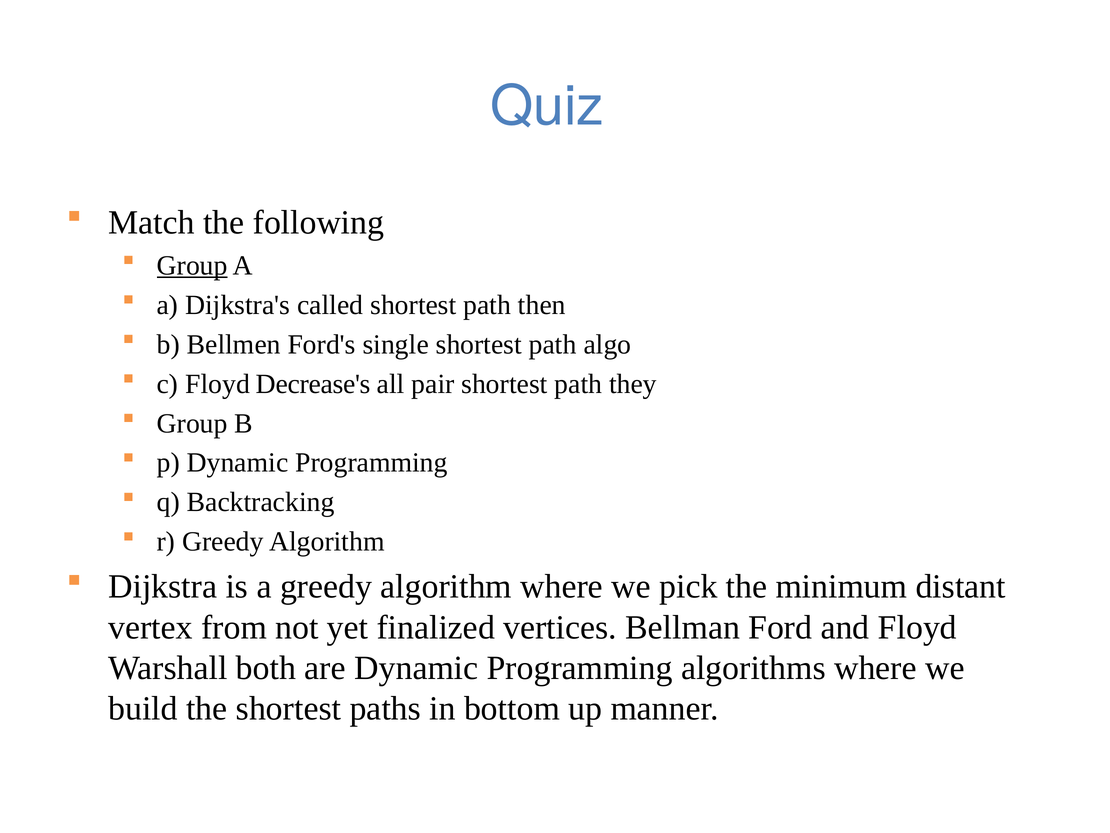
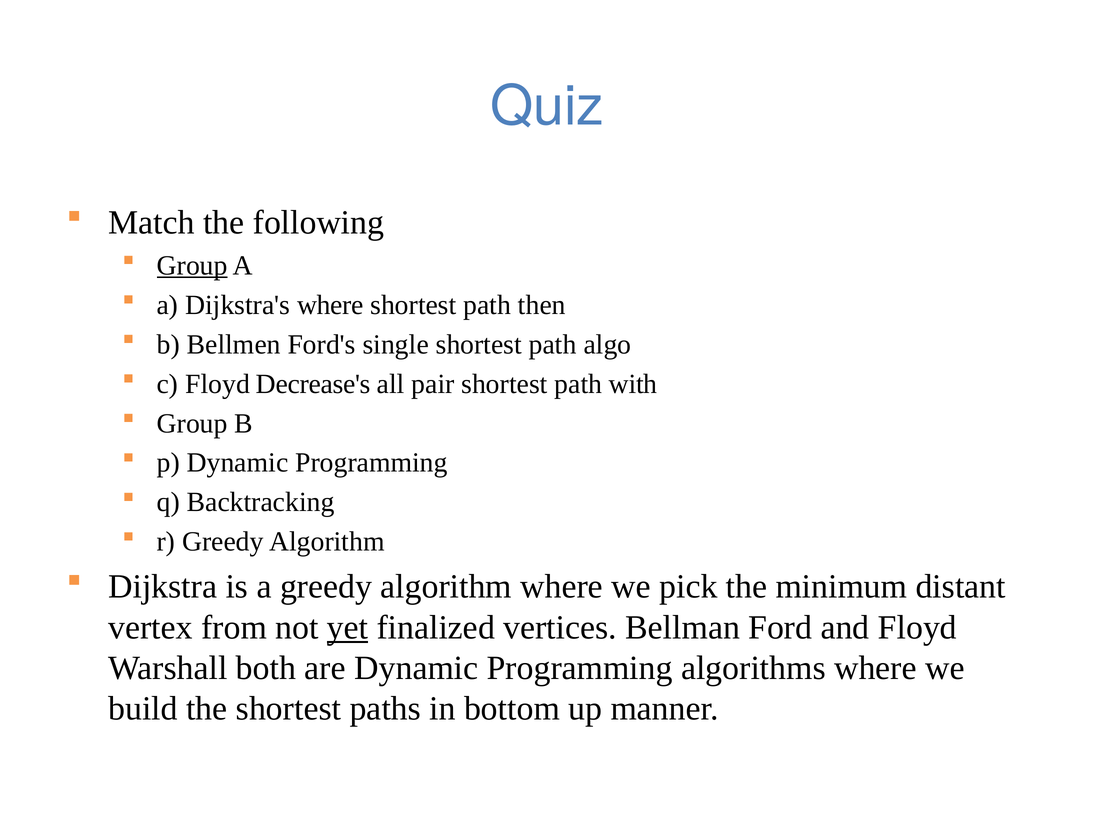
Dijkstra's called: called -> where
they: they -> with
yet underline: none -> present
